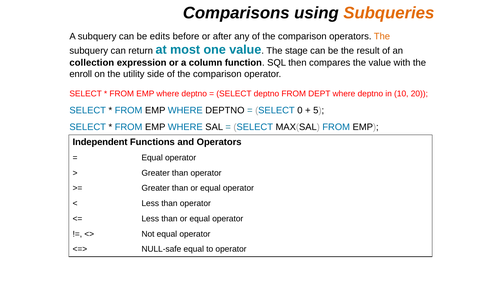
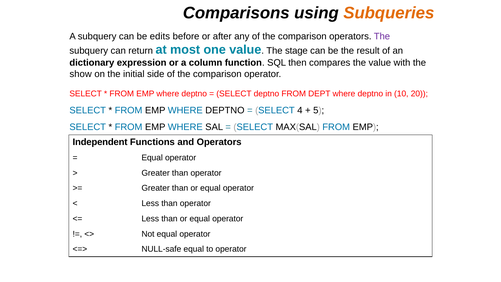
The at (382, 36) colour: orange -> purple
collection: collection -> dictionary
enroll: enroll -> show
utility: utility -> initial
0: 0 -> 4
